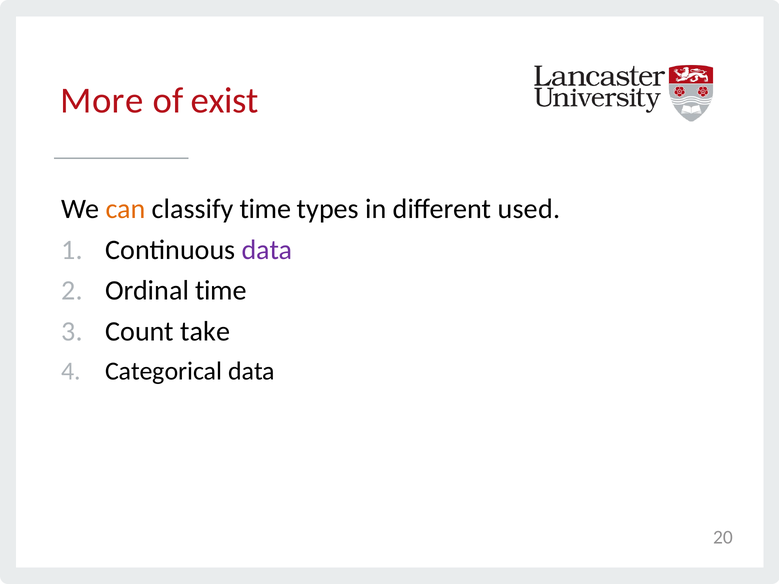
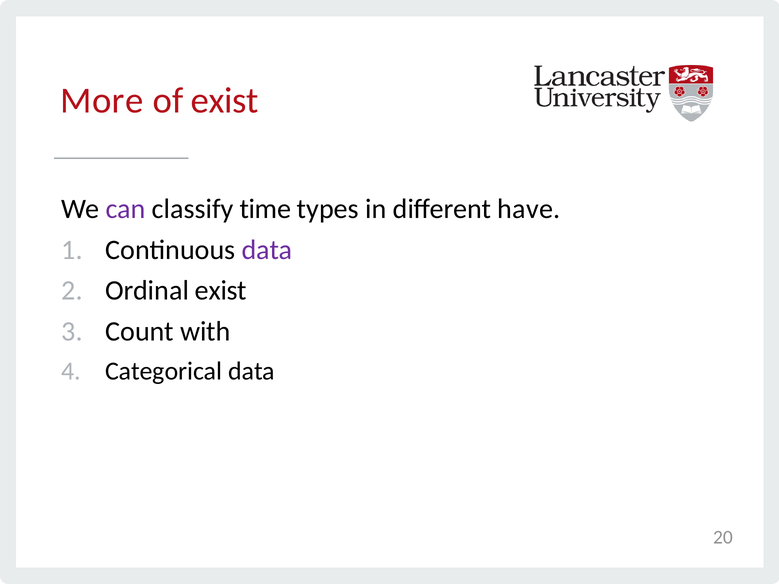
can colour: orange -> purple
used: used -> have
Ordinal time: time -> exist
take: take -> with
